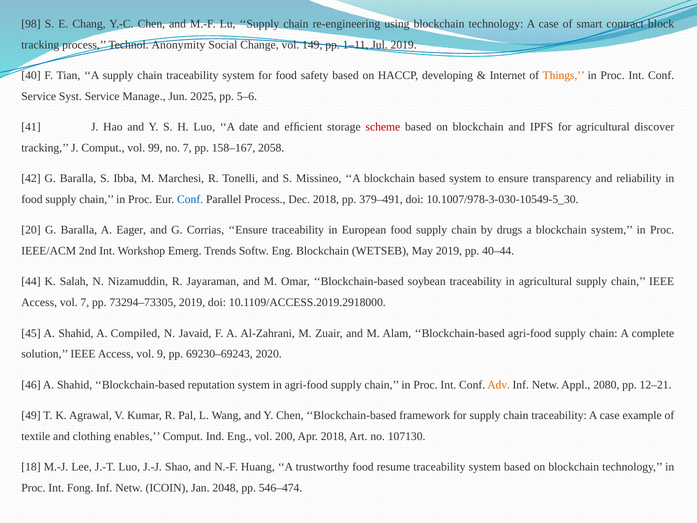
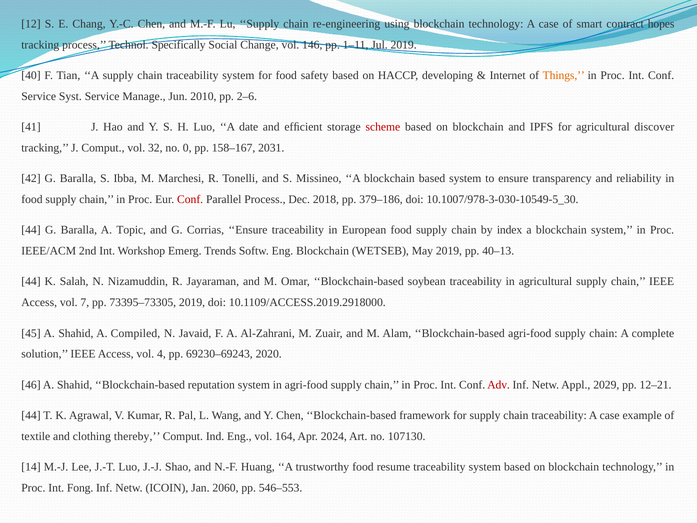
98: 98 -> 12
block: block -> hopes
Anonymity: Anonymity -> Specifically
149: 149 -> 146
2025: 2025 -> 2010
5–6: 5–6 -> 2–6
99: 99 -> 32
no 7: 7 -> 0
2058: 2058 -> 2031
Conf at (190, 199) colour: blue -> red
379–491: 379–491 -> 379–186
20 at (31, 230): 20 -> 44
Eager: Eager -> Topic
drugs: drugs -> index
40–44: 40–44 -> 40–13
73294–73305: 73294–73305 -> 73395–73305
9: 9 -> 4
Adv colour: orange -> red
2080: 2080 -> 2029
49 at (31, 415): 49 -> 44
enables: enables -> thereby
200: 200 -> 164
Apr 2018: 2018 -> 2024
18: 18 -> 14
2048: 2048 -> 2060
546–474: 546–474 -> 546–553
